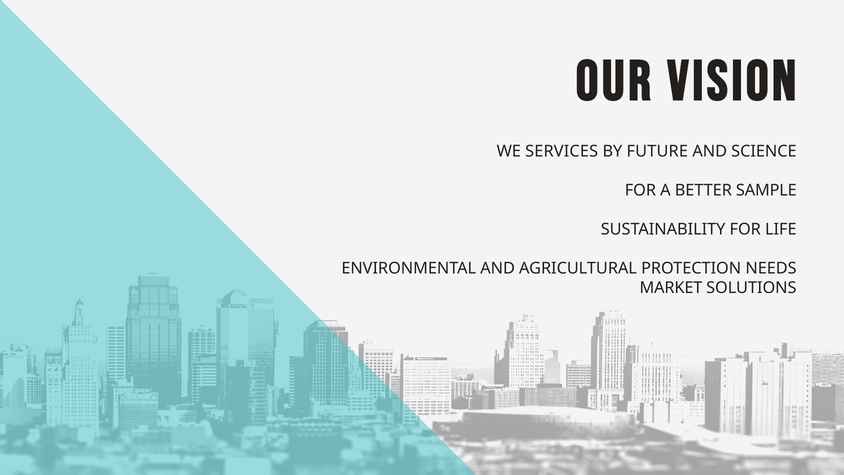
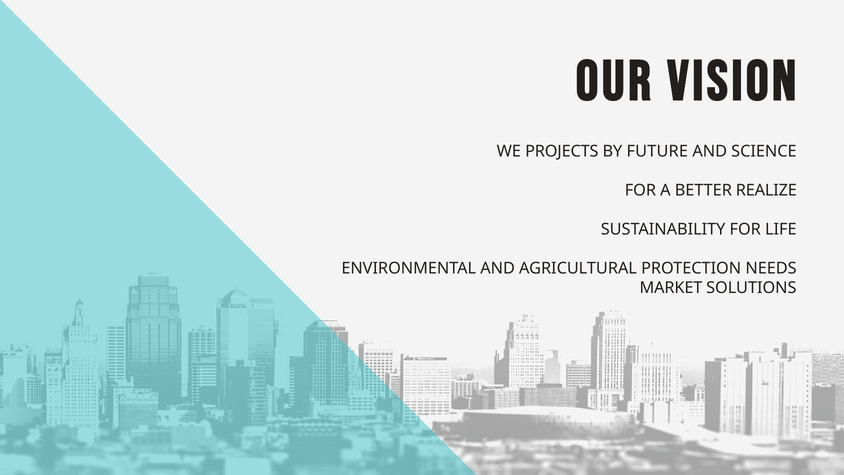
SERVICES: SERVICES -> PROJECTS
SAMPLE: SAMPLE -> REALIZE
